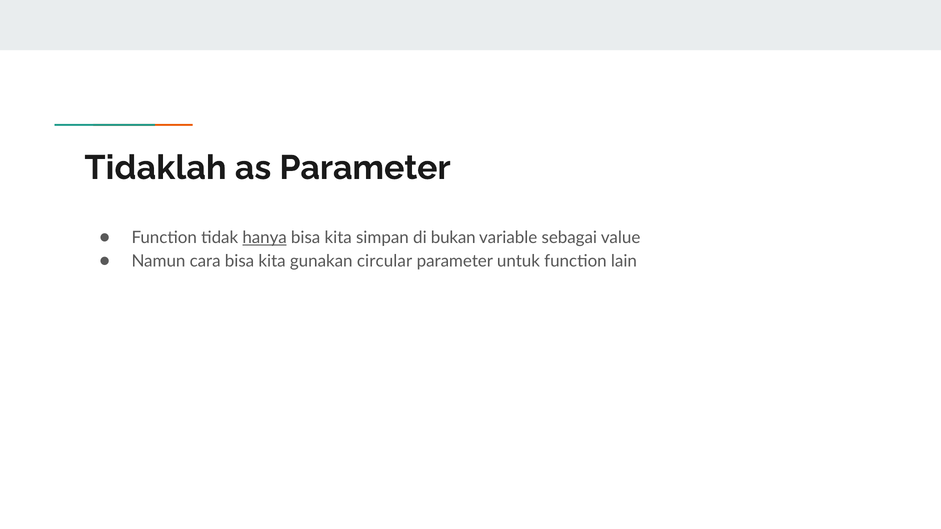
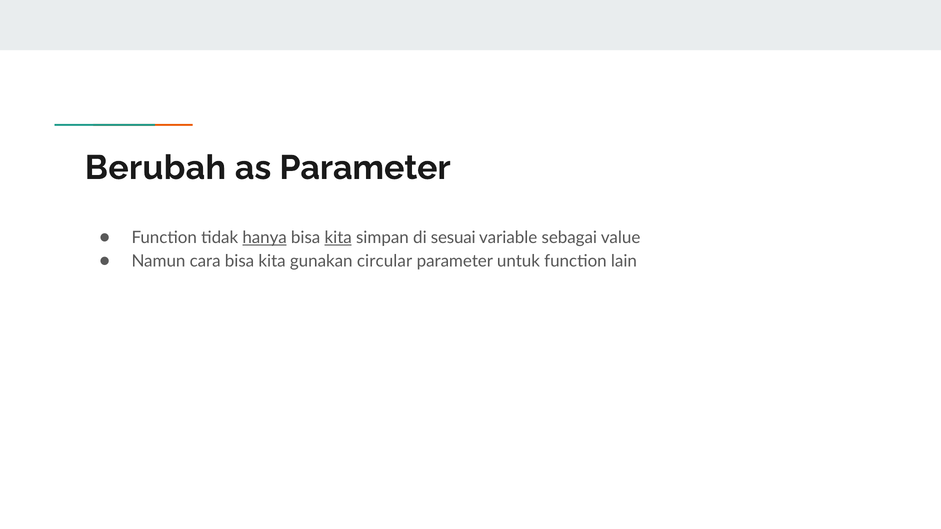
Tidaklah: Tidaklah -> Berubah
kita at (338, 238) underline: none -> present
bukan: bukan -> sesuai
